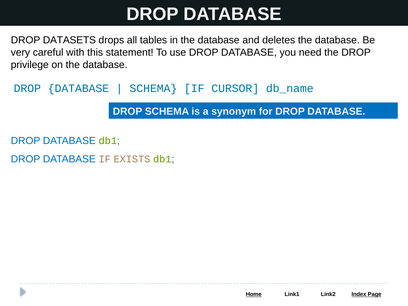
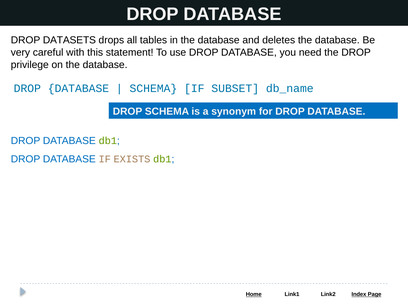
CURSOR: CURSOR -> SUBSET
